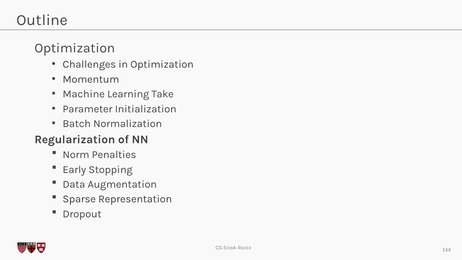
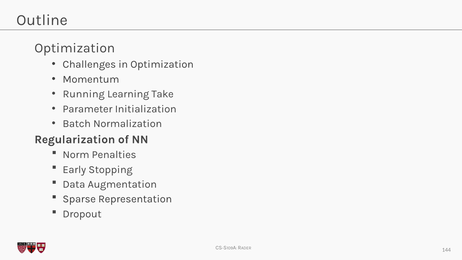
Machine: Machine -> Running
